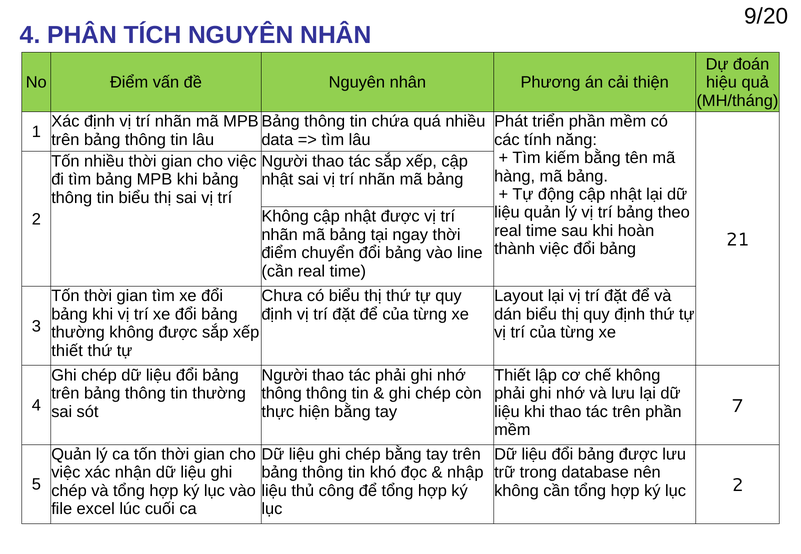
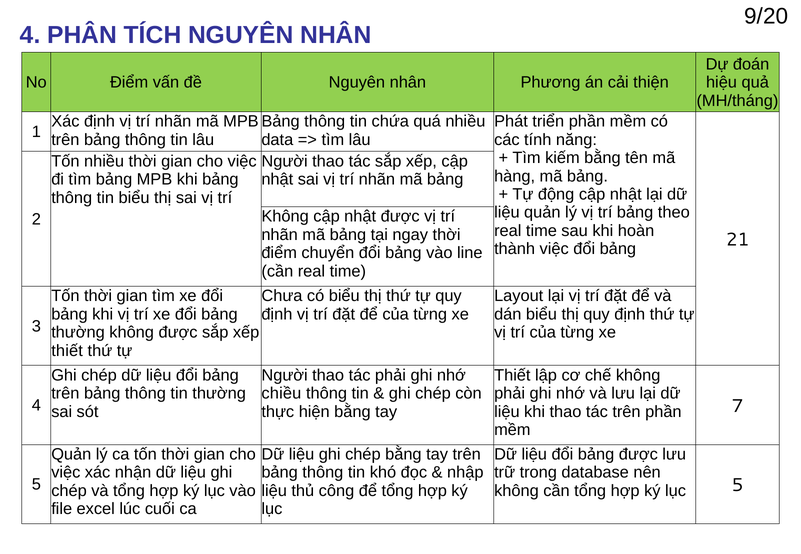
thông at (282, 394): thông -> chiều
lục 2: 2 -> 5
